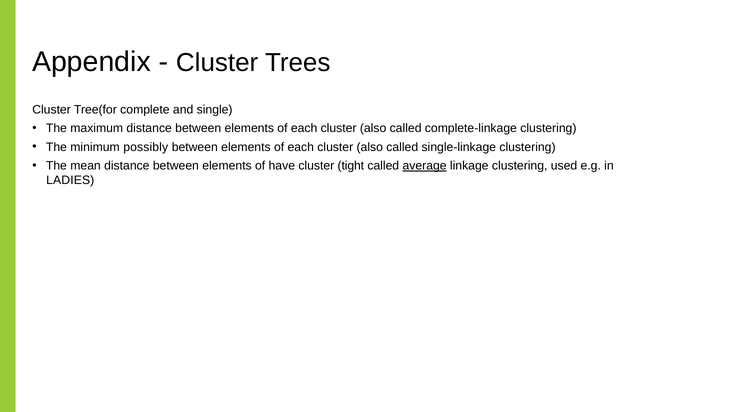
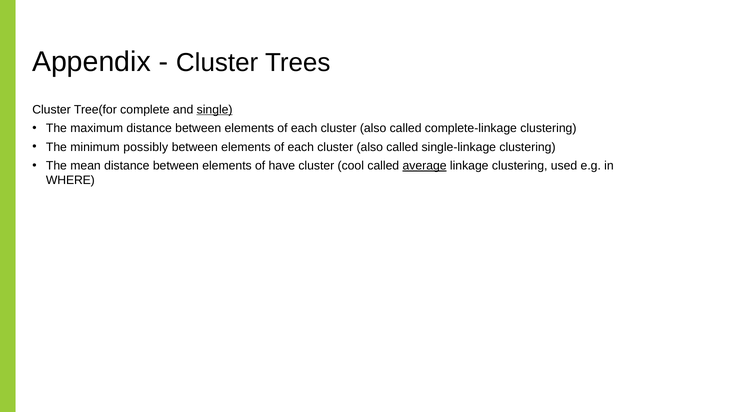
single underline: none -> present
tight: tight -> cool
LADIES: LADIES -> WHERE
